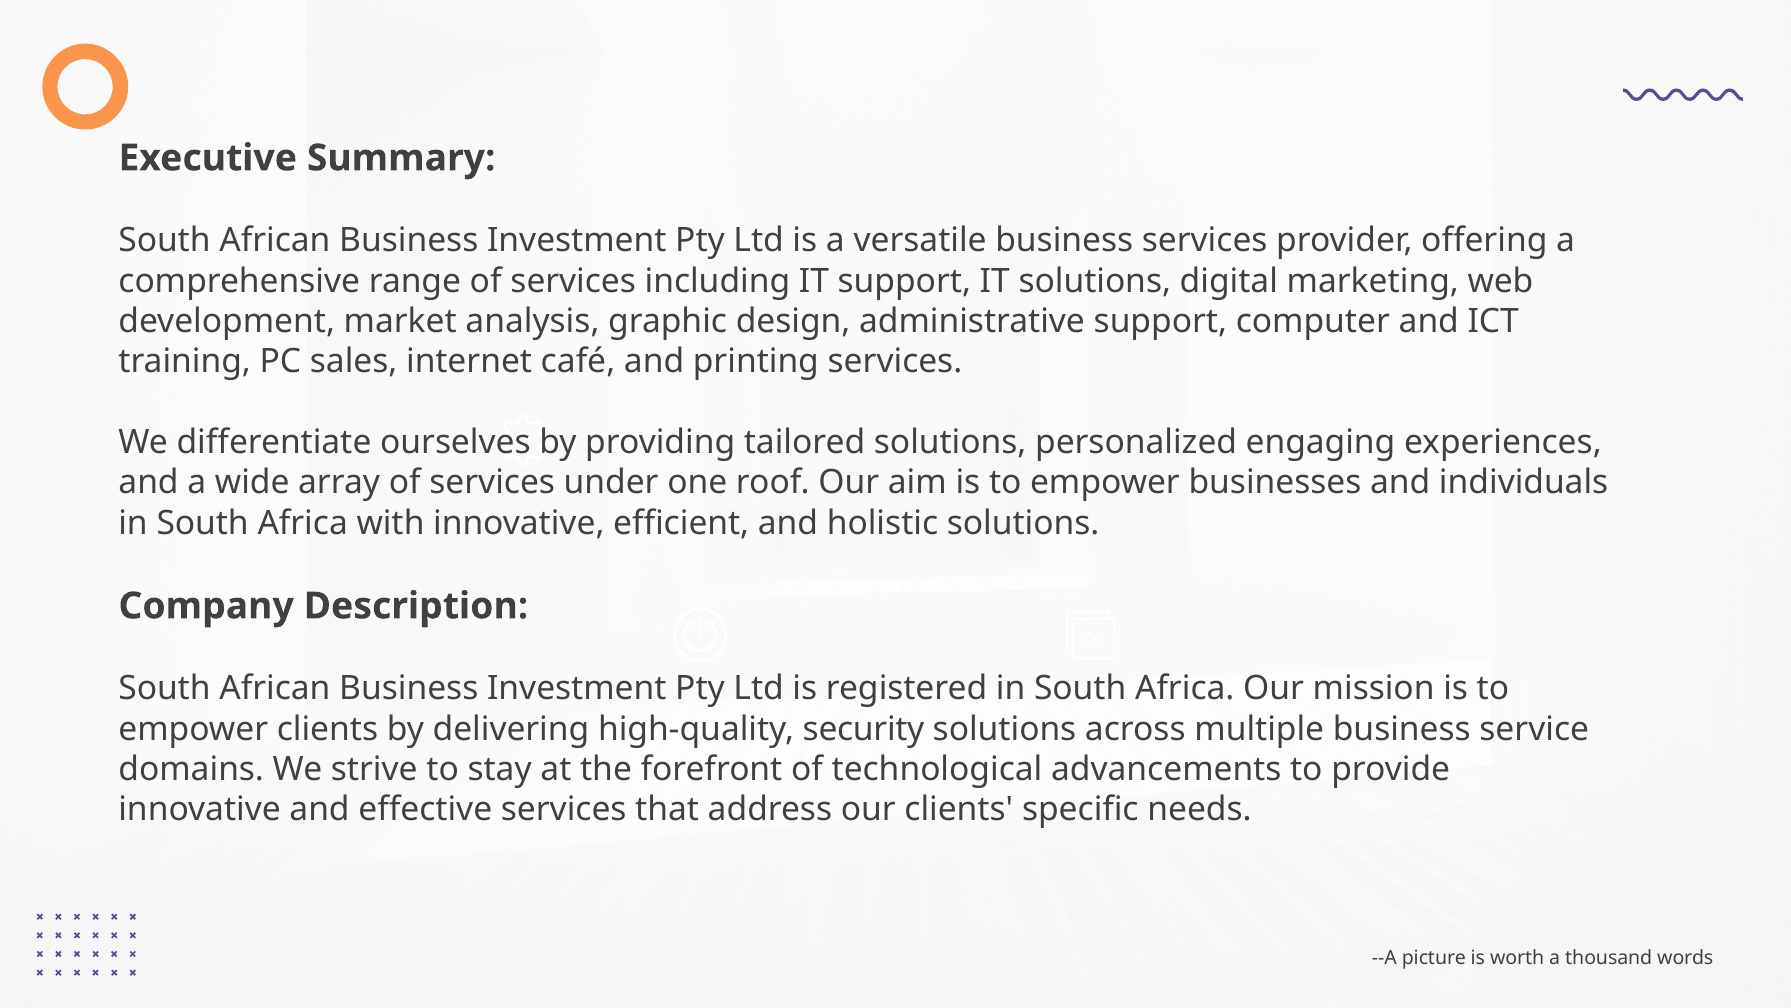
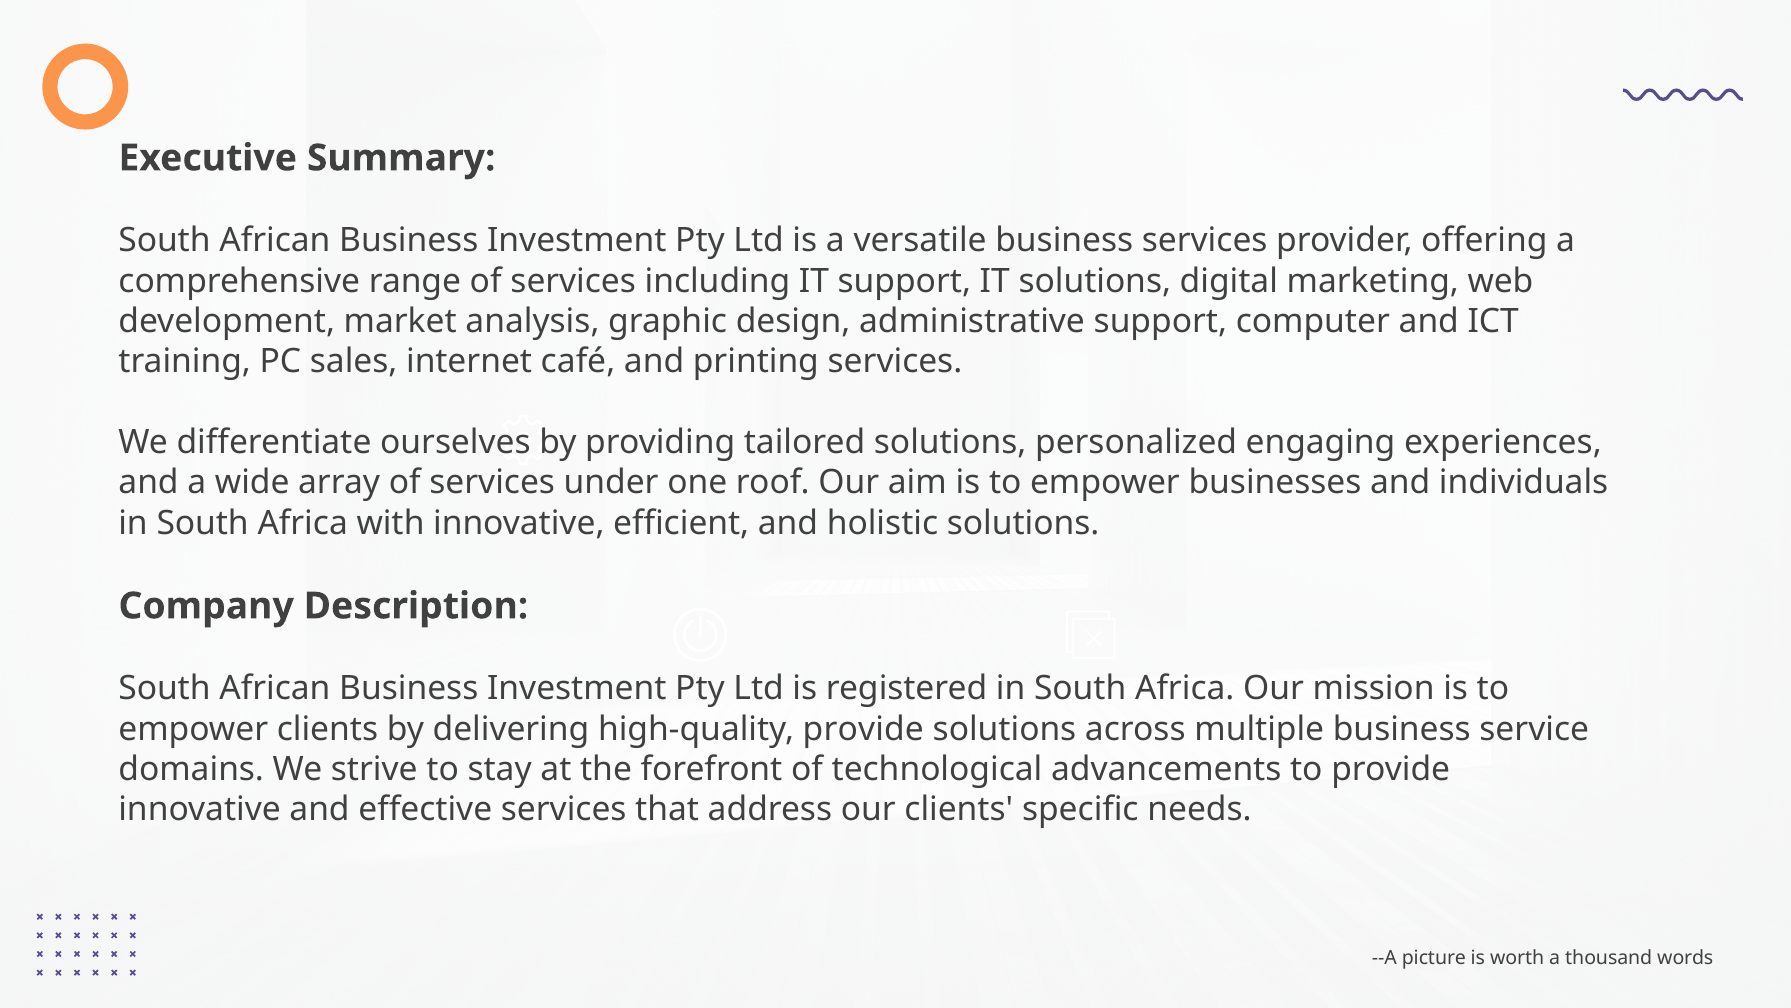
high-quality security: security -> provide
